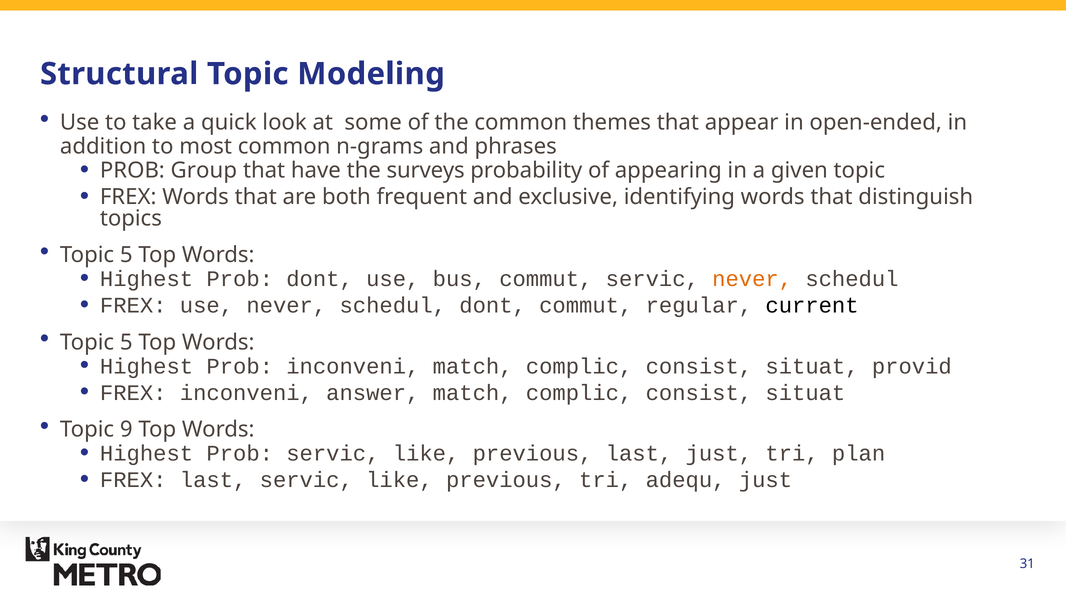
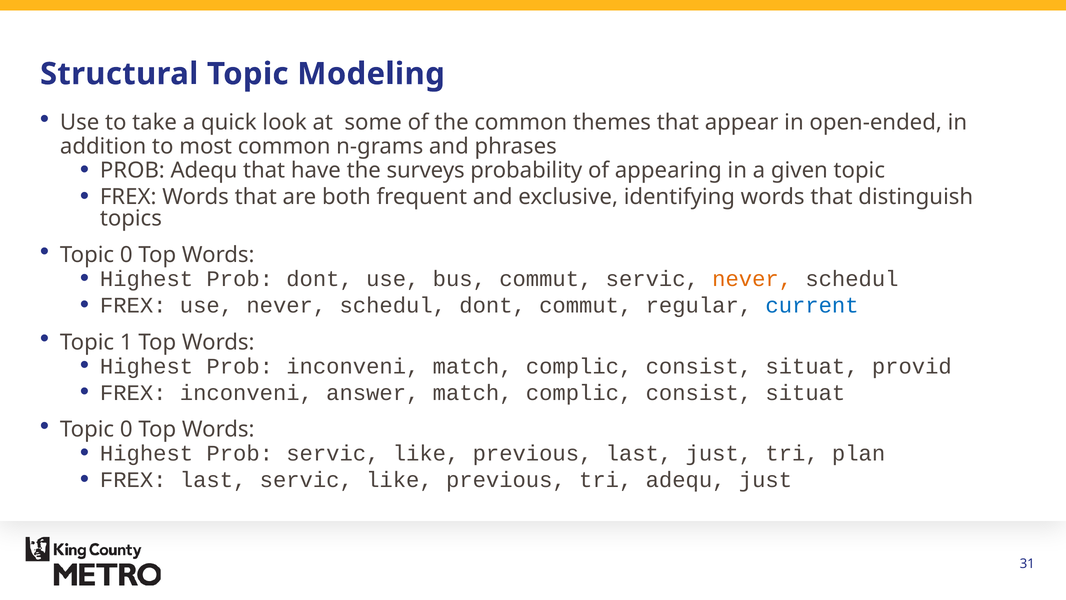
PROB Group: Group -> Adequ
5 at (126, 255): 5 -> 0
current colour: black -> blue
5 at (126, 342): 5 -> 1
9 at (126, 429): 9 -> 0
